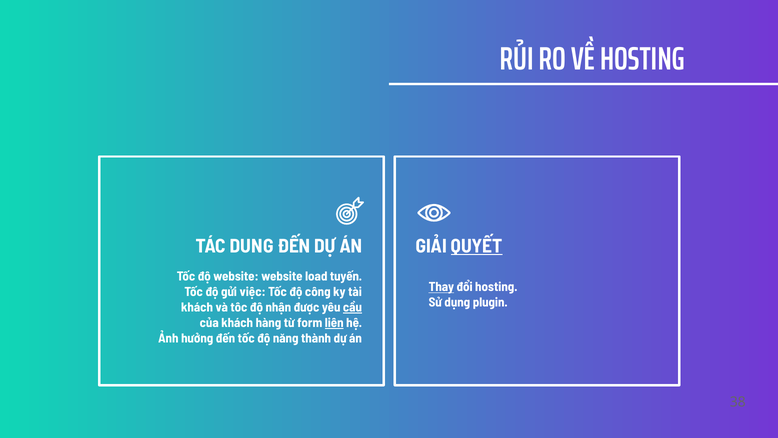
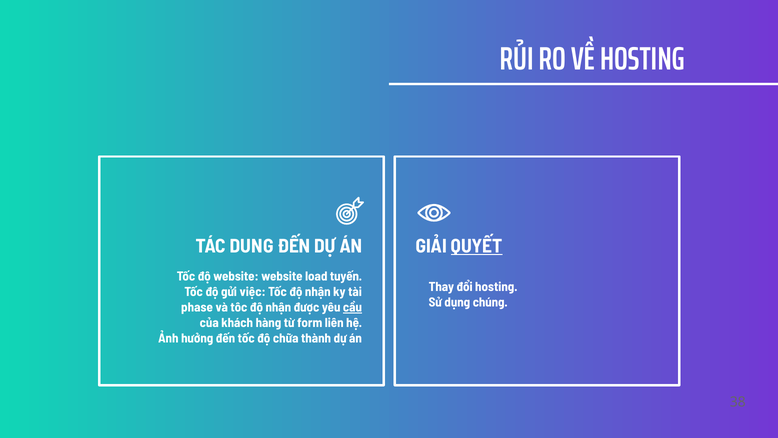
Thay underline: present -> none
Tốc độ công: công -> nhận
plugin: plugin -> chúng
khách at (197, 307): khách -> phase
liên underline: present -> none
năng: năng -> chữa
